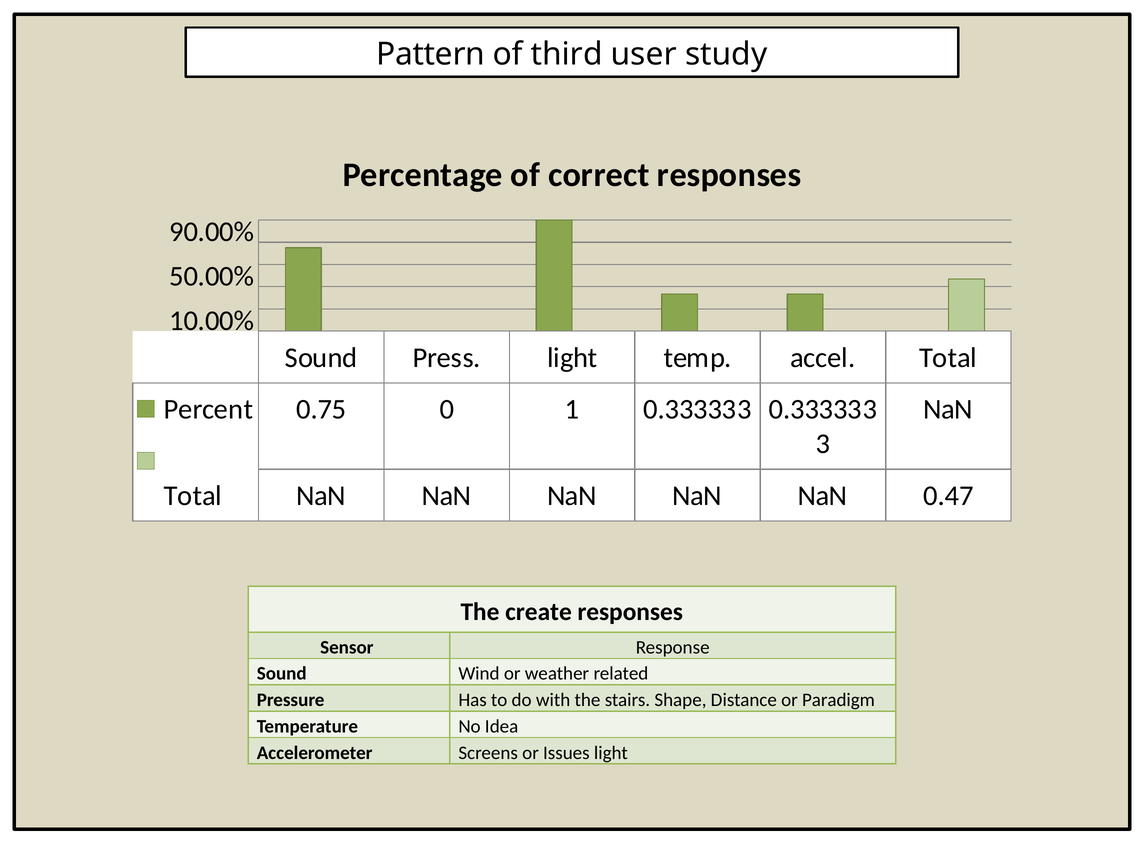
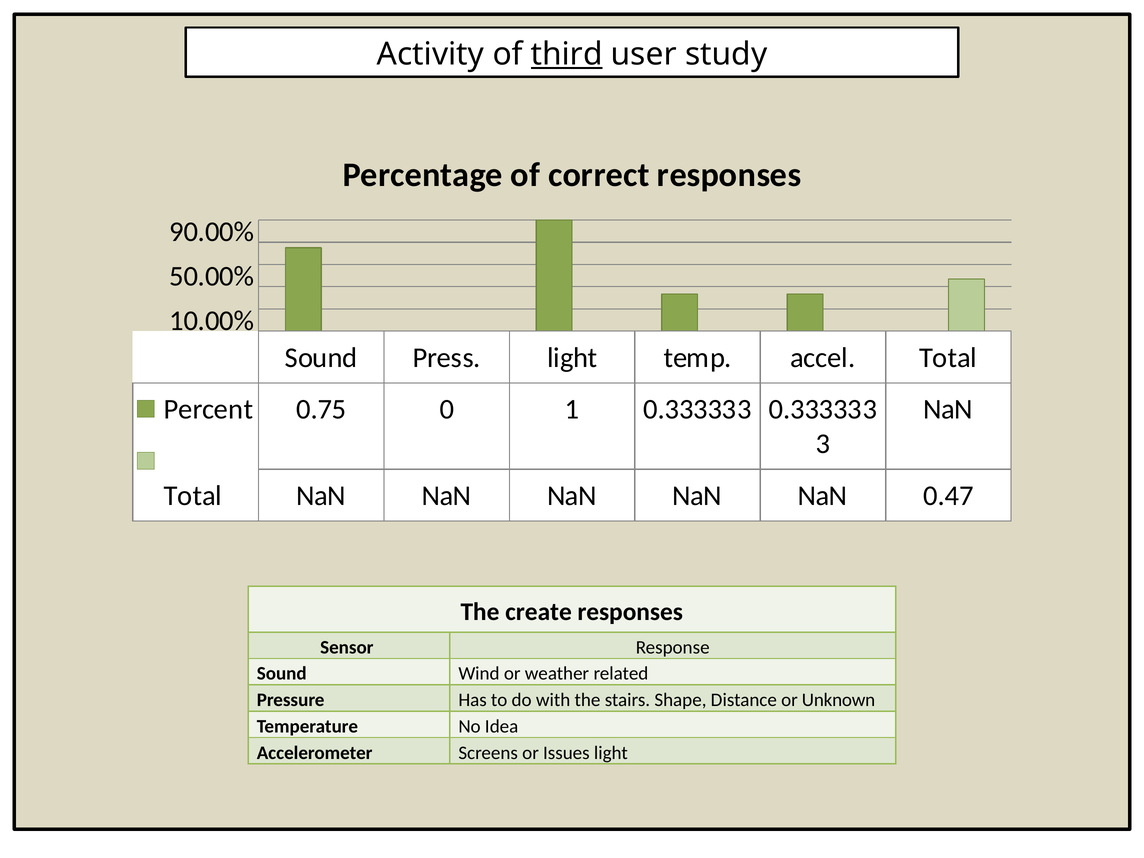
Pattern: Pattern -> Activity
third underline: none -> present
Paradigm: Paradigm -> Unknown
